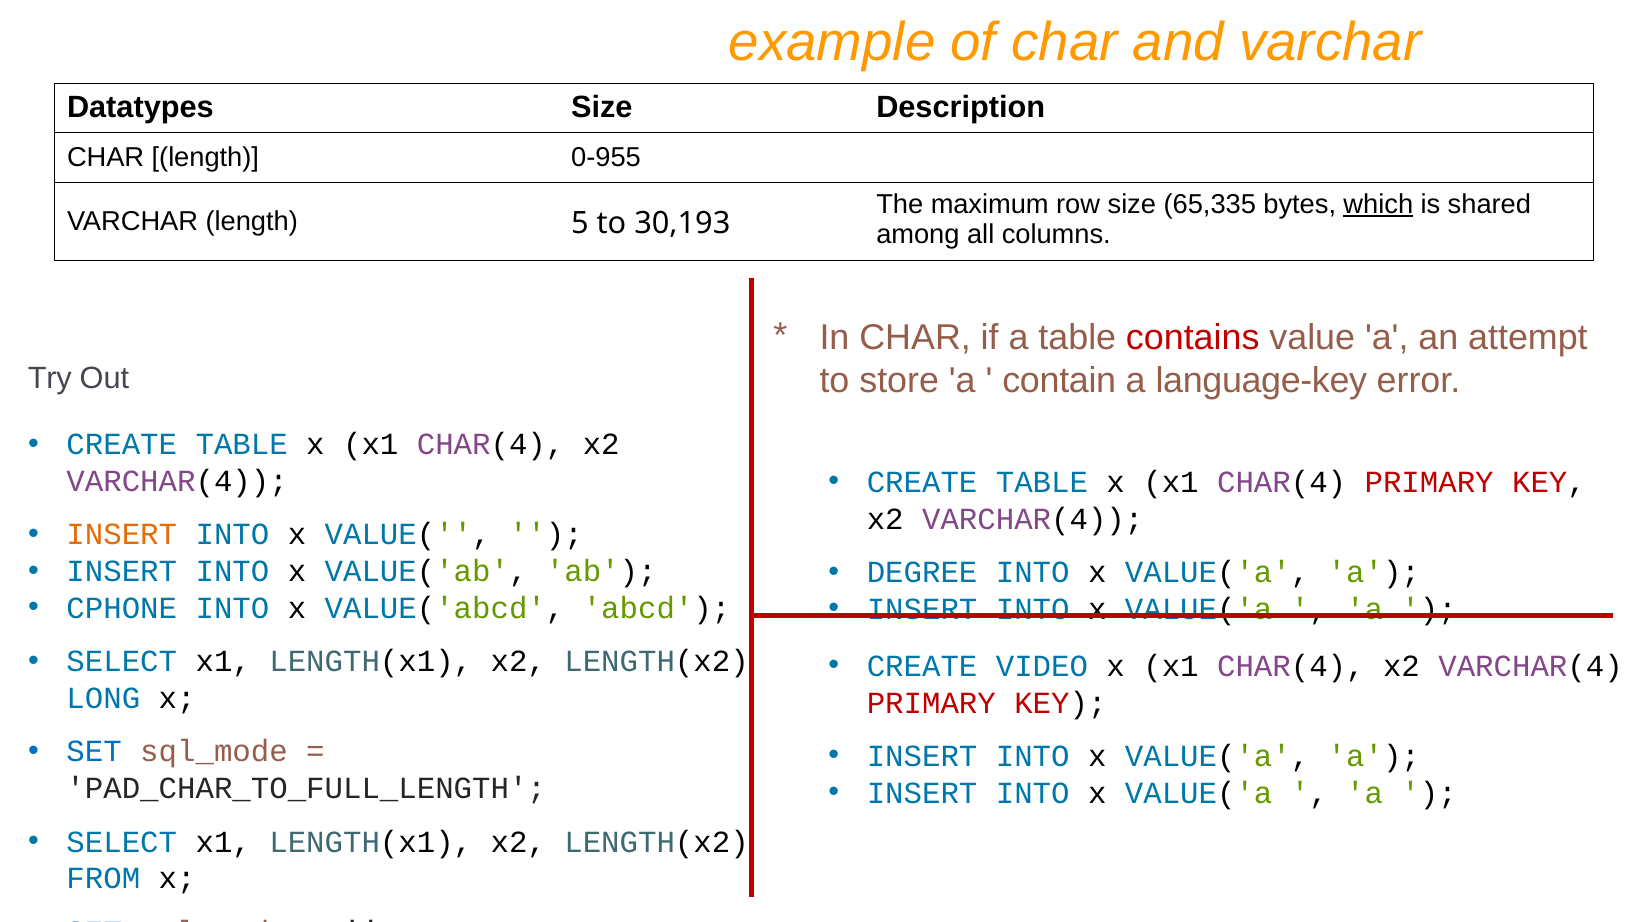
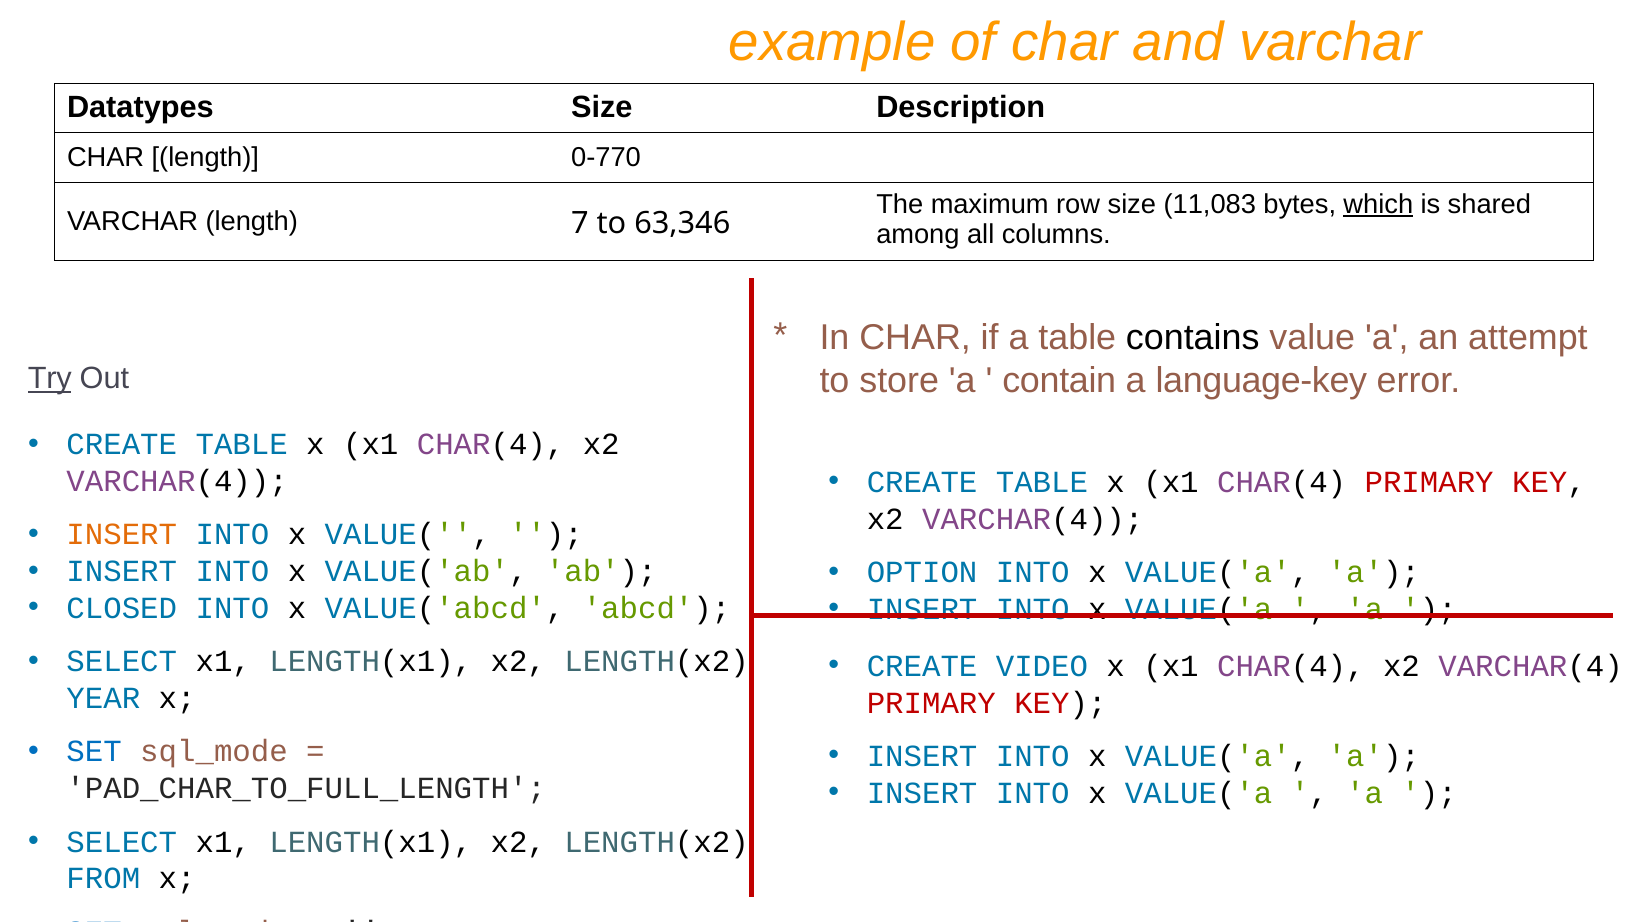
0-955: 0-955 -> 0-770
65,335: 65,335 -> 11,083
5: 5 -> 7
30,193: 30,193 -> 63,346
contains colour: red -> black
Try underline: none -> present
DEGREE: DEGREE -> OPTION
CPHONE: CPHONE -> CLOSED
LONG: LONG -> YEAR
